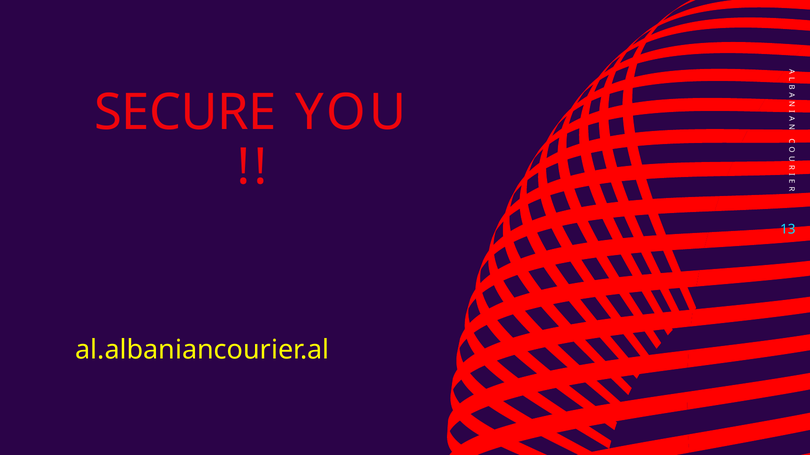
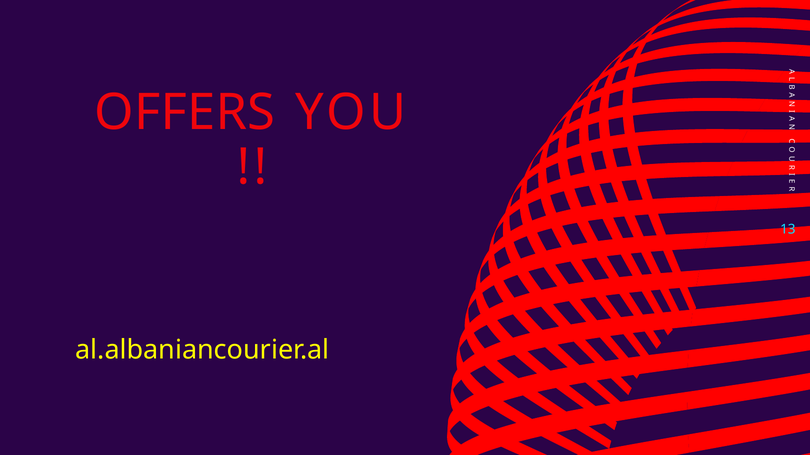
SECURE: SECURE -> OFFERS
